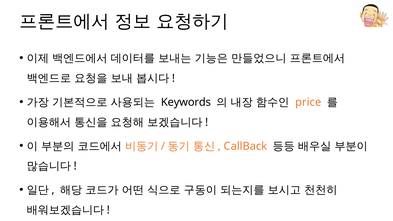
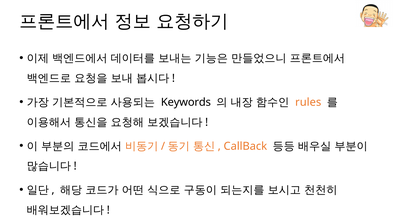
price: price -> rules
